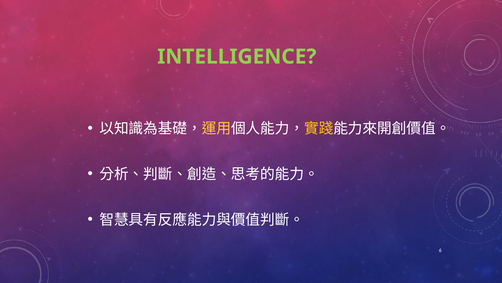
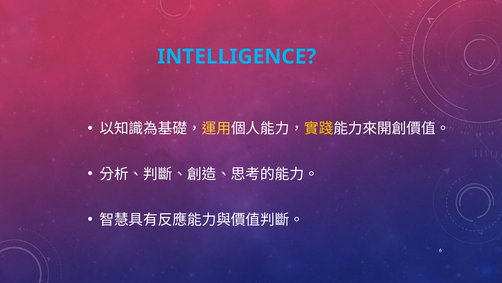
INTELLIGENCE colour: light green -> light blue
